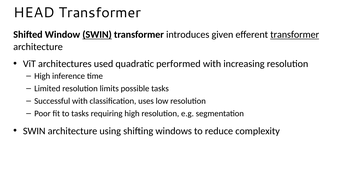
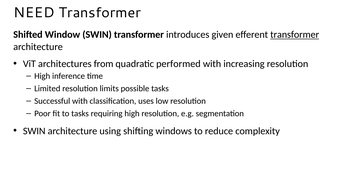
HEAD: HEAD -> NEED
SWIN at (97, 35) underline: present -> none
used: used -> from
